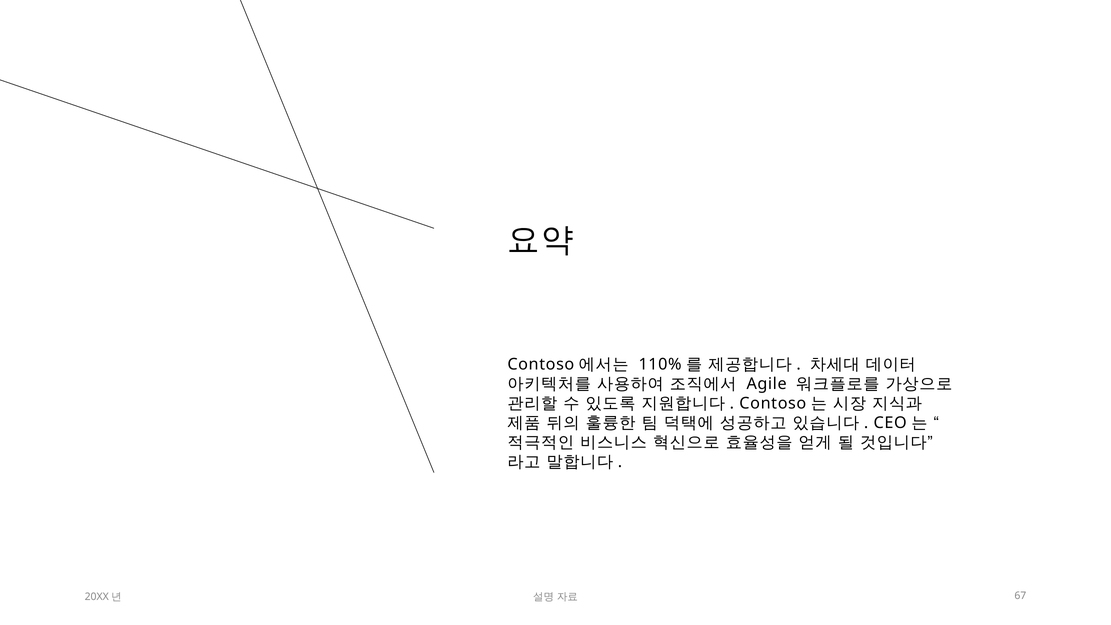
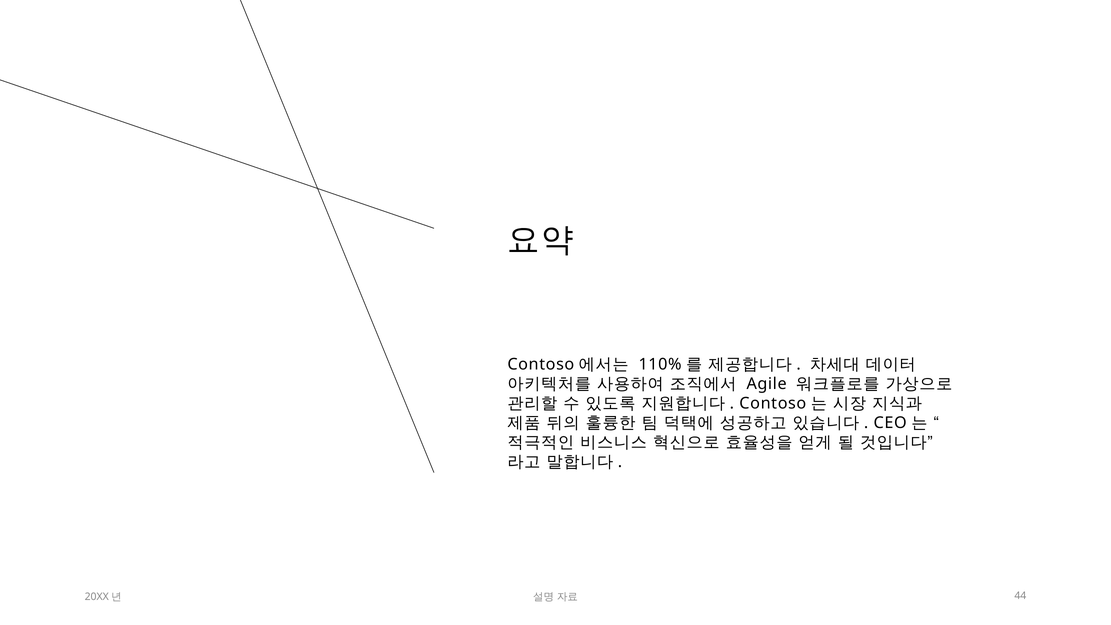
67: 67 -> 44
